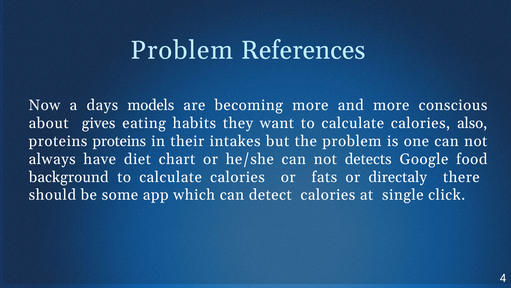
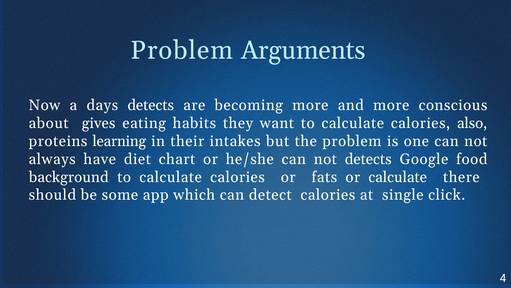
References: References -> Arguments
days models: models -> detects
proteins proteins: proteins -> learning
or directaly: directaly -> calculate
